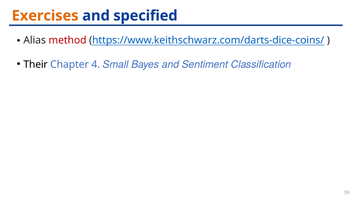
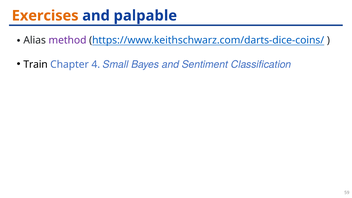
specified: specified -> palpable
method colour: red -> purple
Their: Their -> Train
